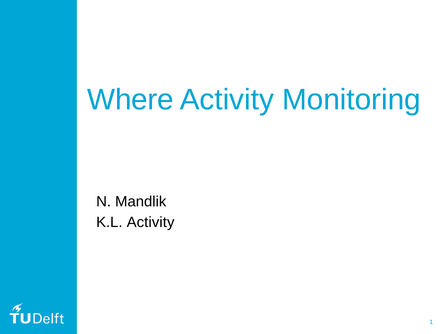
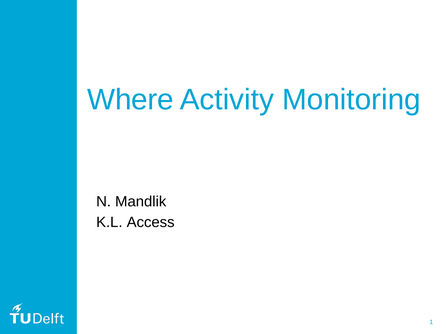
K.L Activity: Activity -> Access
